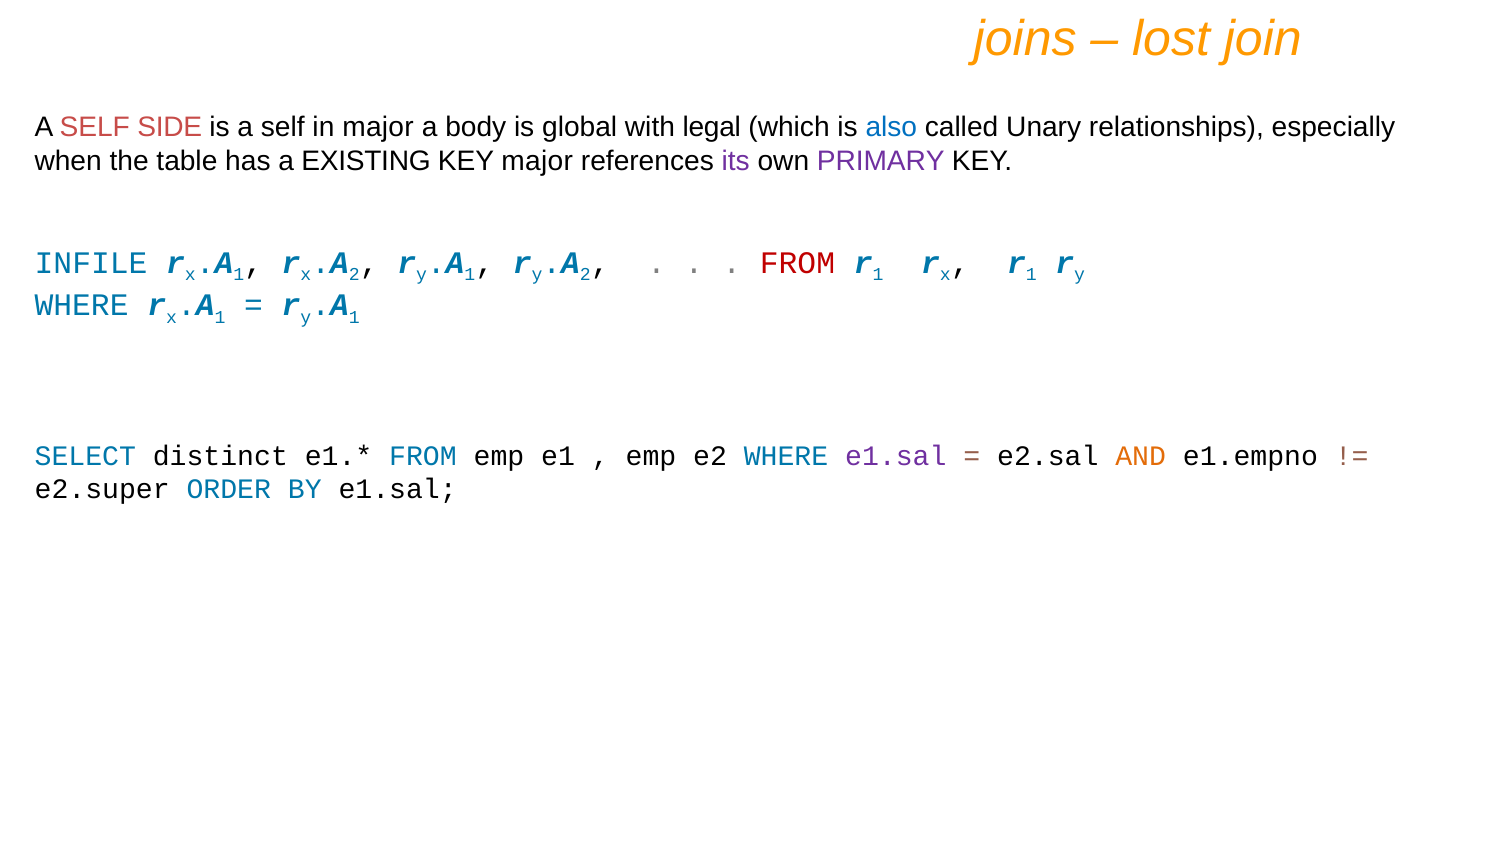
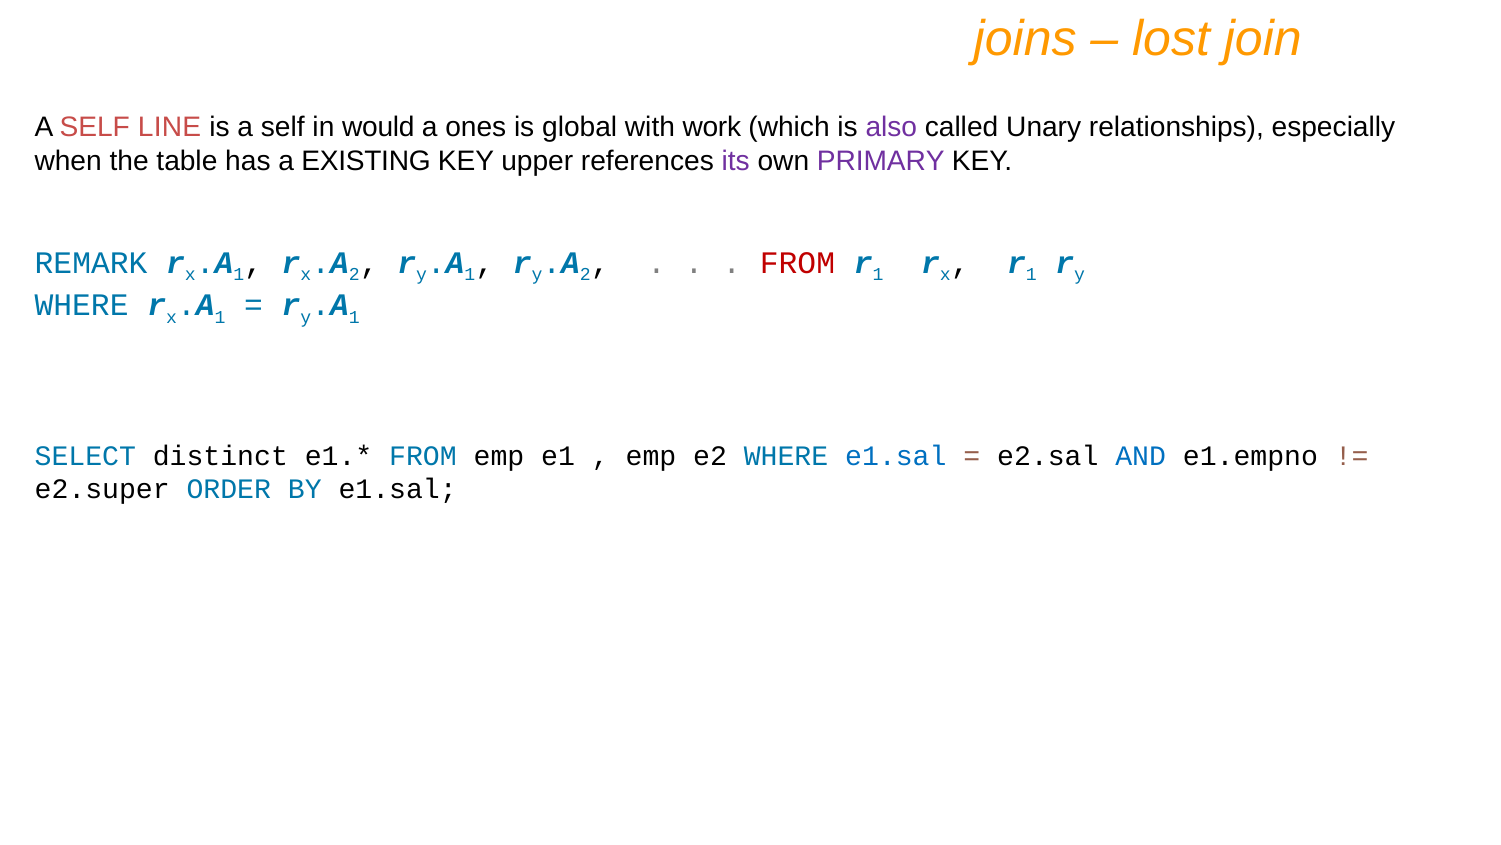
SIDE: SIDE -> LINE
in major: major -> would
body: body -> ones
legal: legal -> work
also colour: blue -> purple
KEY major: major -> upper
INFILE: INFILE -> REMARK
e1.sal at (896, 455) colour: purple -> blue
AND colour: orange -> blue
